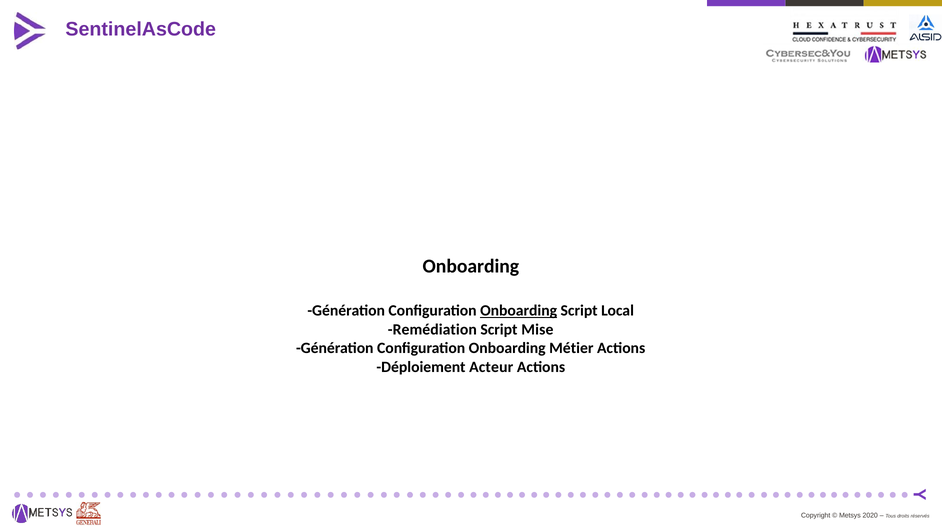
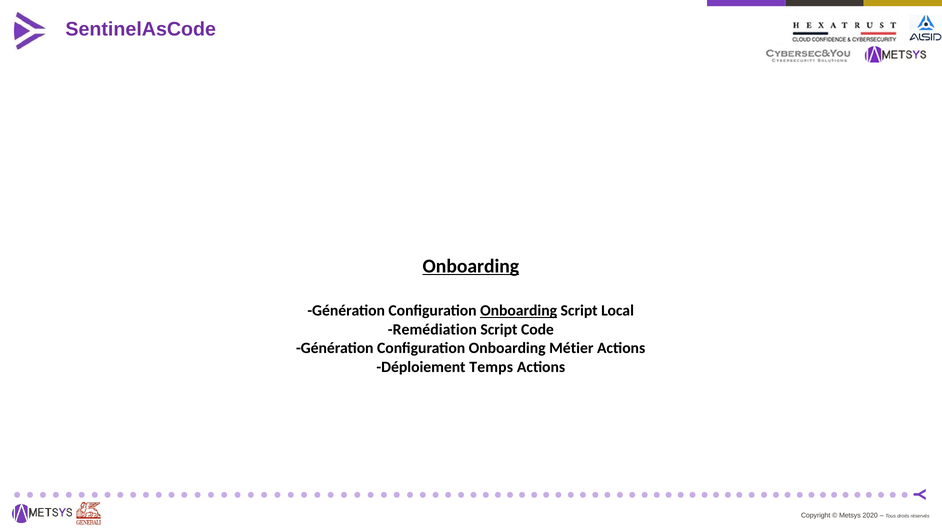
Onboarding at (471, 266) underline: none -> present
Mise: Mise -> Code
Acteur: Acteur -> Temps
